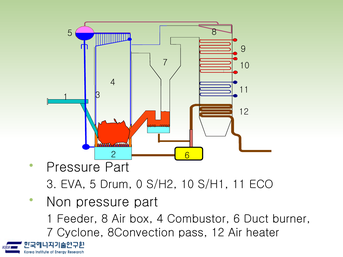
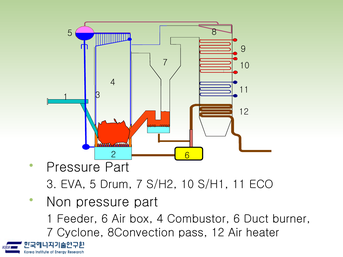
Drum 0: 0 -> 7
Feeder 8: 8 -> 6
